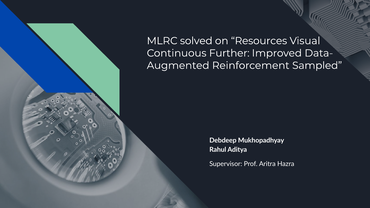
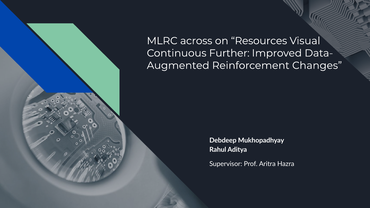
solved: solved -> across
Sampled: Sampled -> Changes
